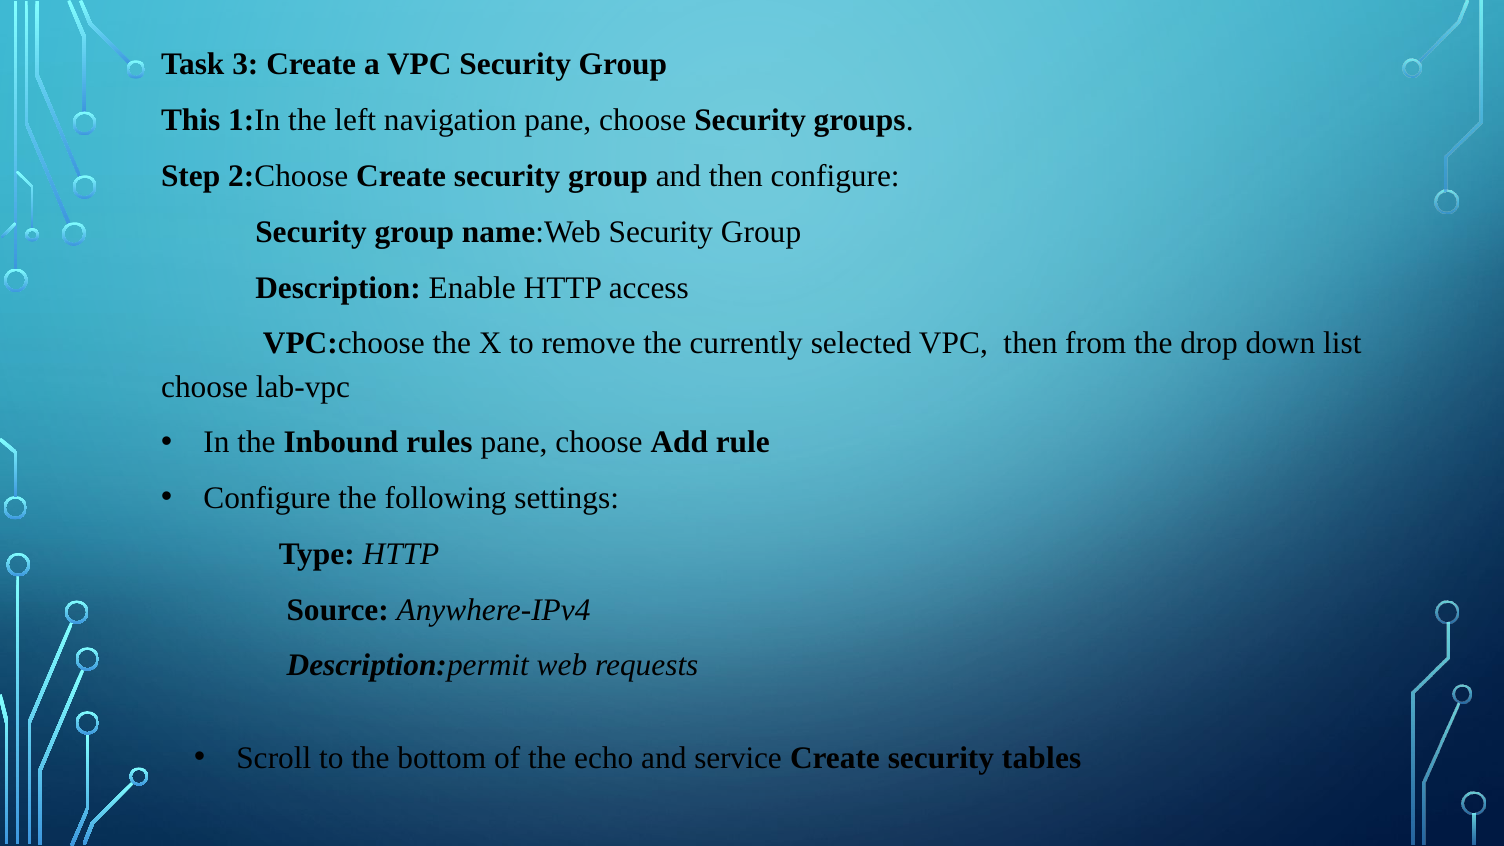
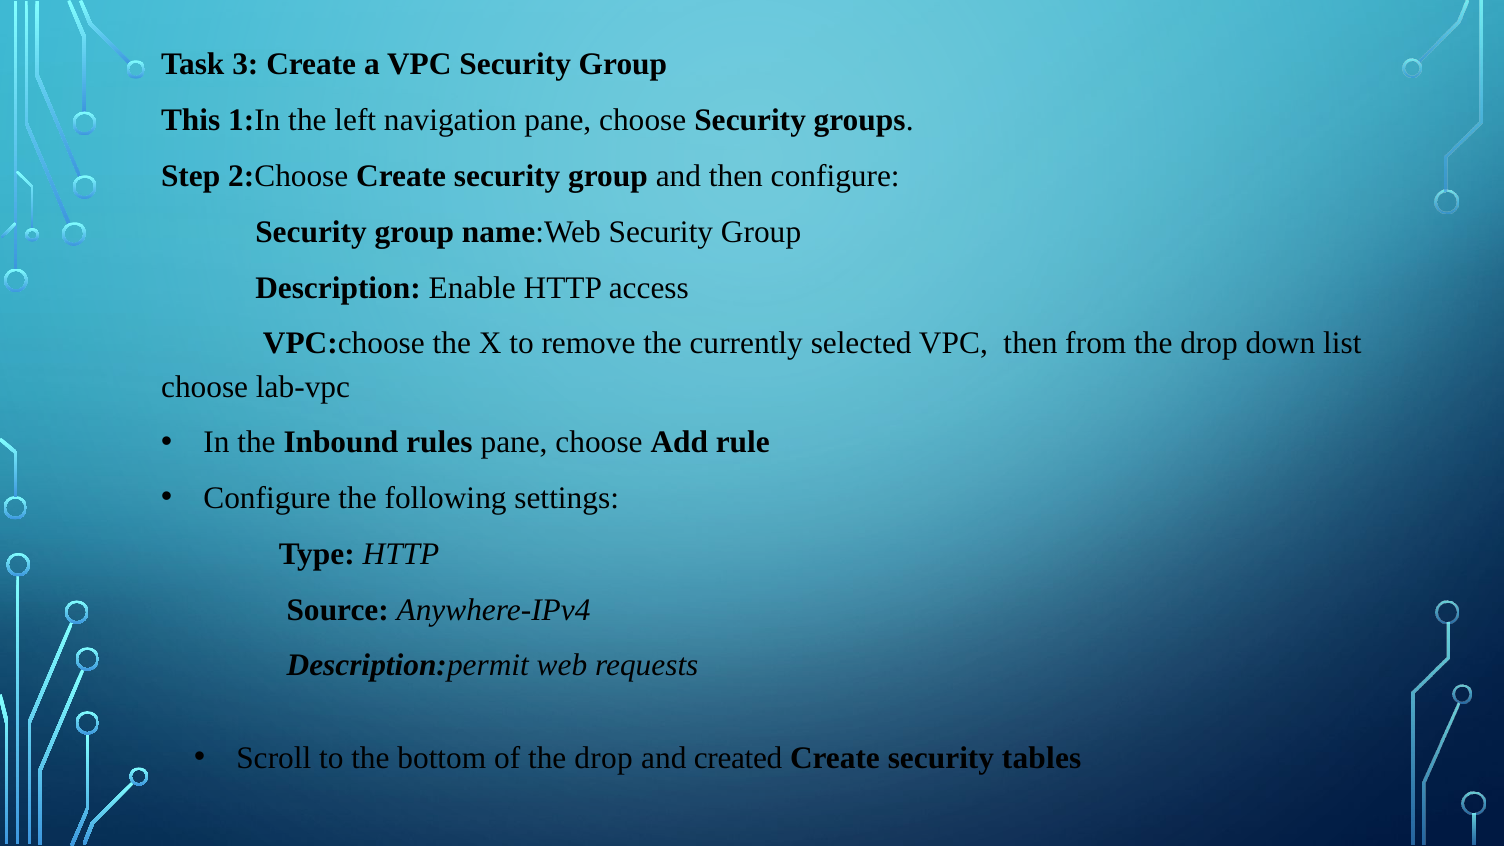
of the echo: echo -> drop
service: service -> created
